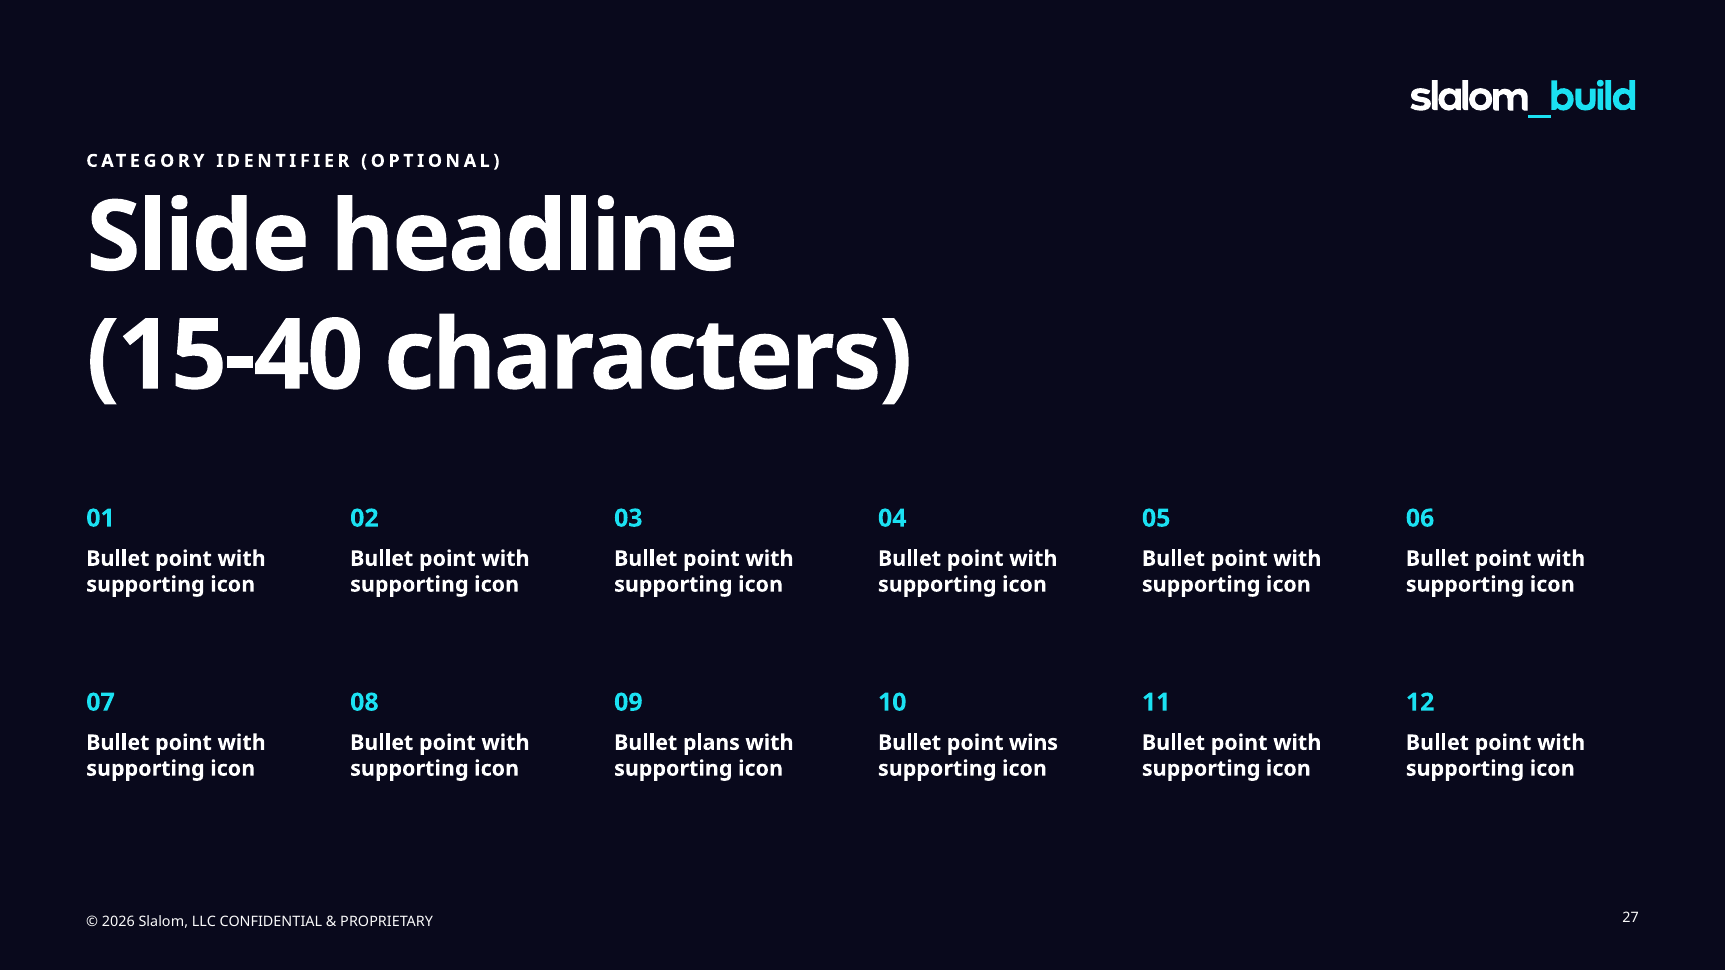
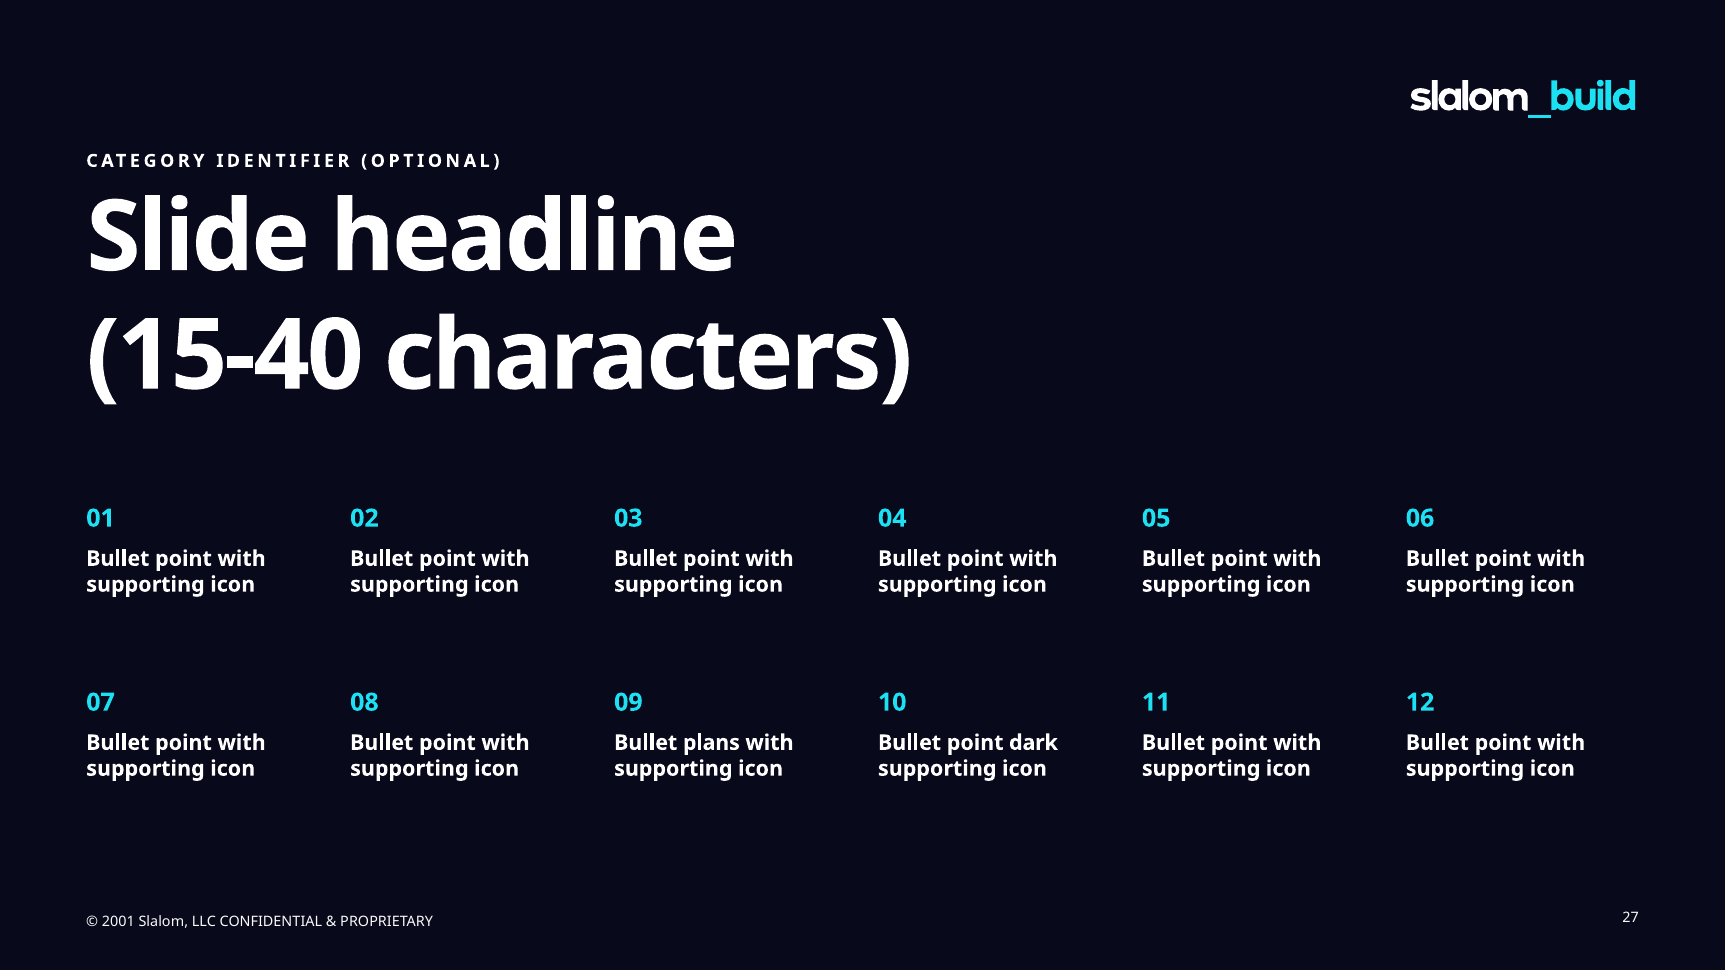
wins: wins -> dark
2026: 2026 -> 2001
